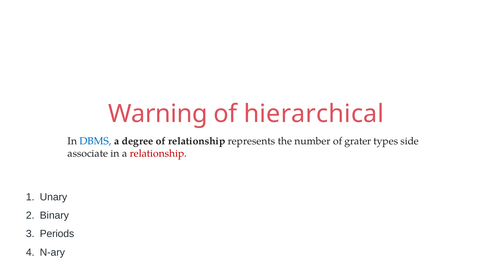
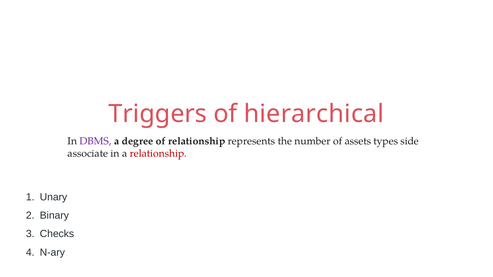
Warning: Warning -> Triggers
DBMS colour: blue -> purple
grater: grater -> assets
Periods: Periods -> Checks
